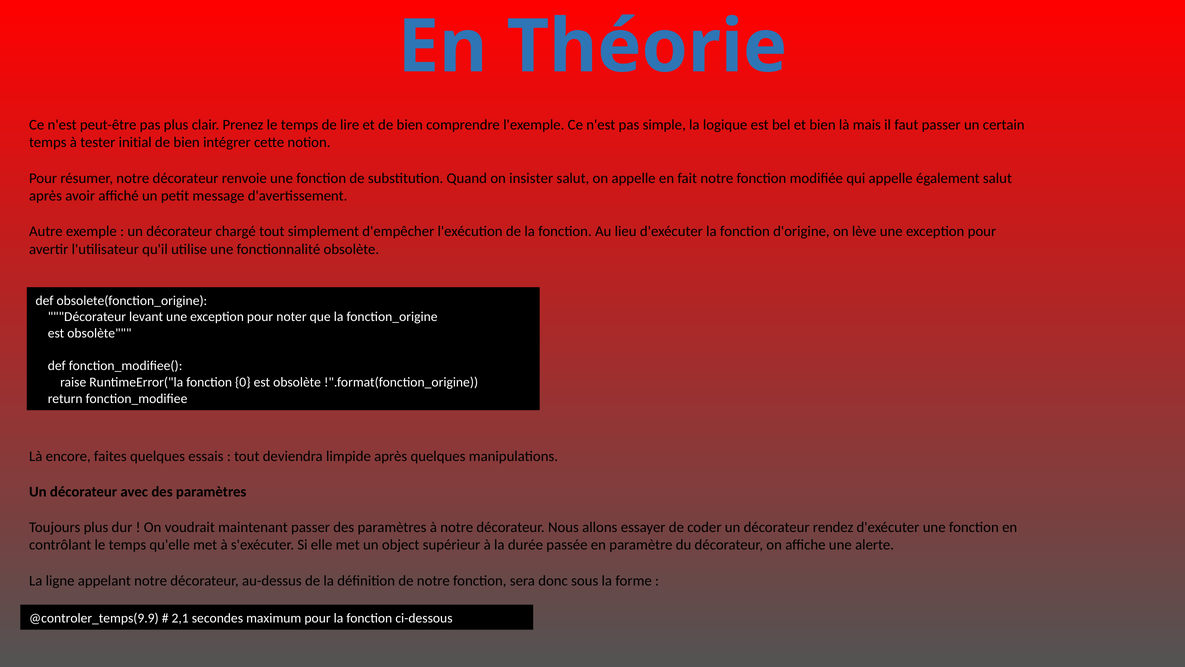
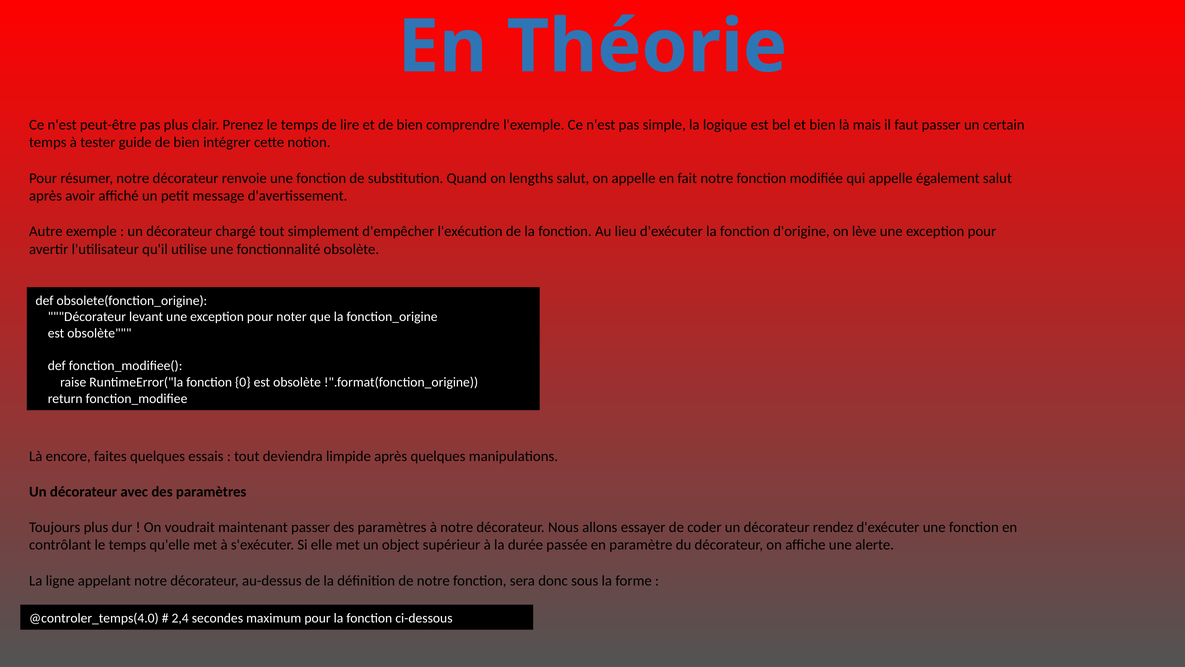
initial: initial -> guide
insister: insister -> lengths
@controler_temps(9.9: @controler_temps(9.9 -> @controler_temps(4.0
2,1: 2,1 -> 2,4
